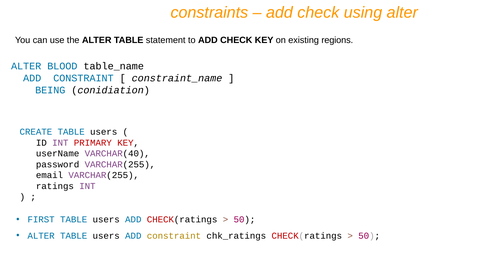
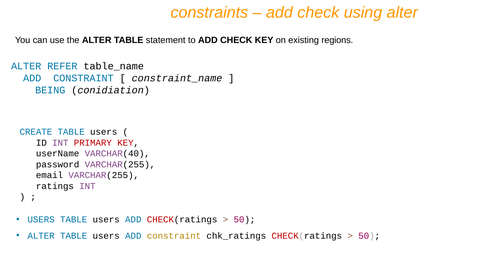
BLOOD: BLOOD -> REFER
FIRST at (41, 220): FIRST -> USERS
